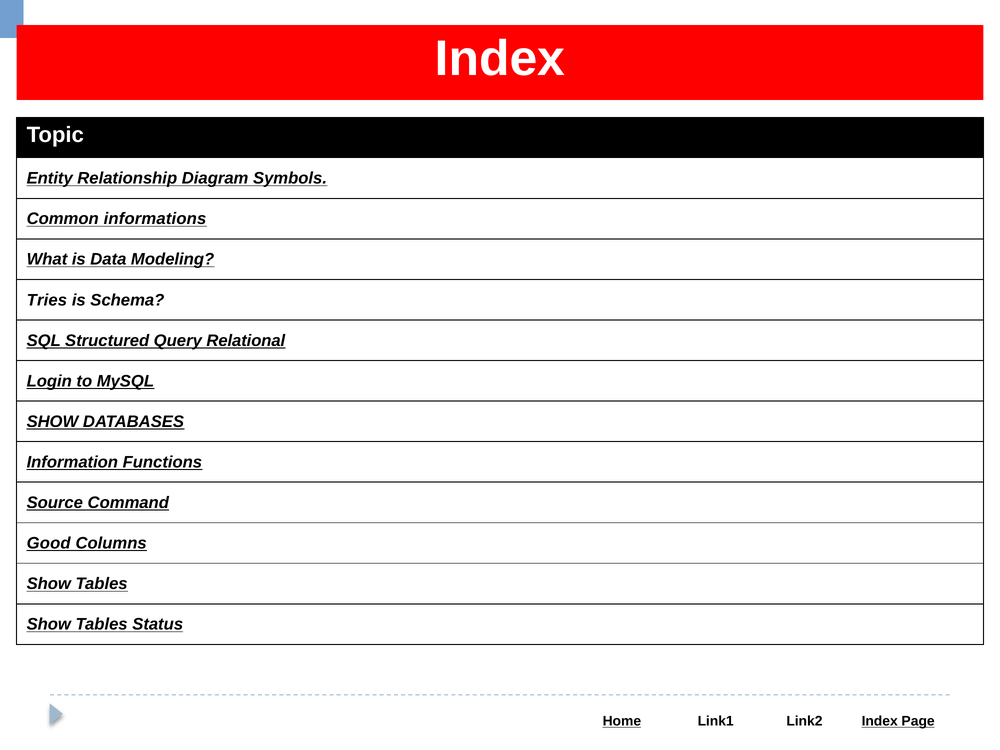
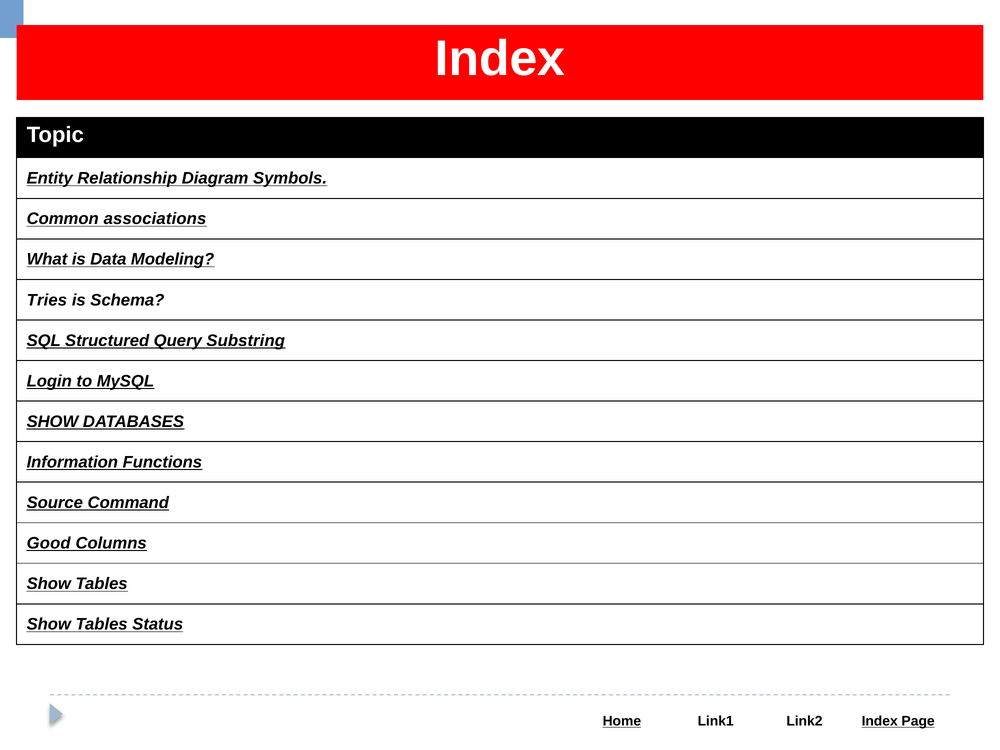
informations: informations -> associations
Relational: Relational -> Substring
